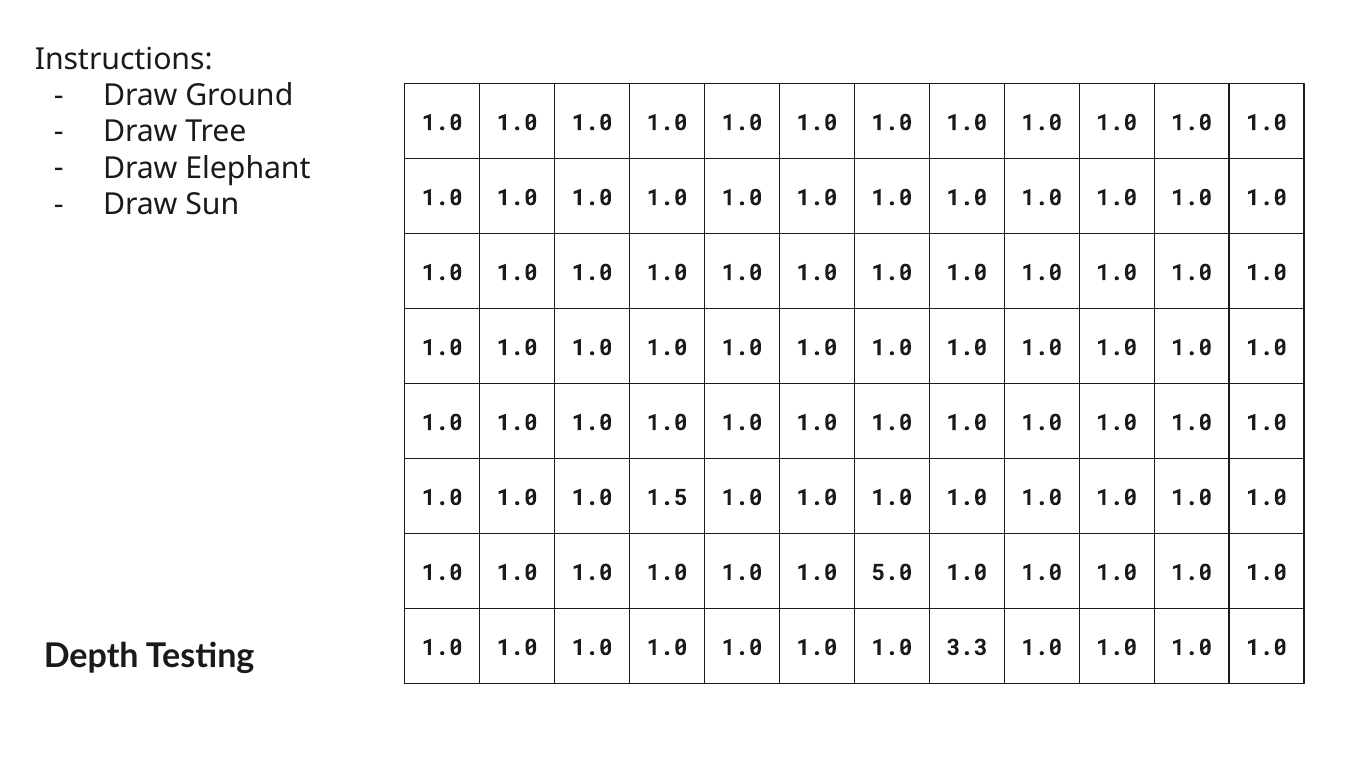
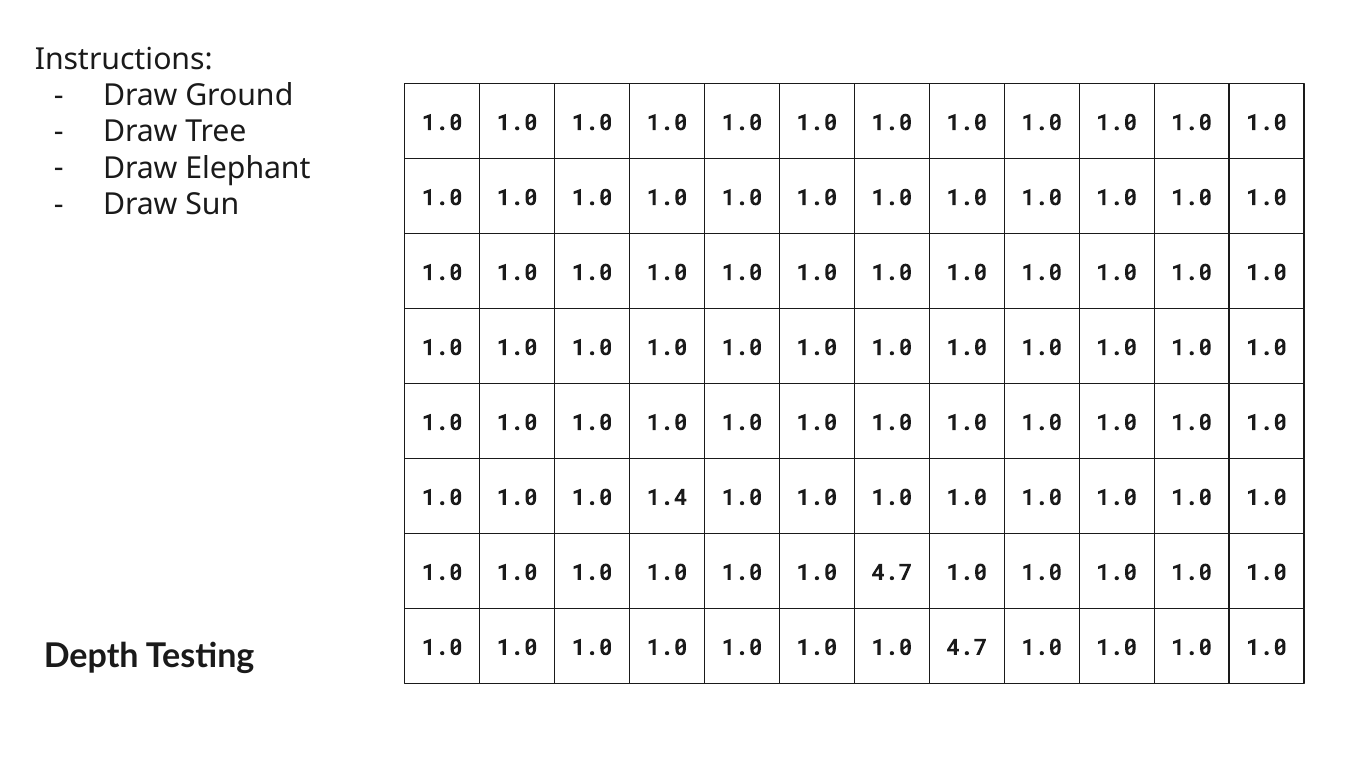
1.5: 1.5 -> 1.4
5.0 at (892, 572): 5.0 -> 4.7
3.3 at (967, 647): 3.3 -> 4.7
